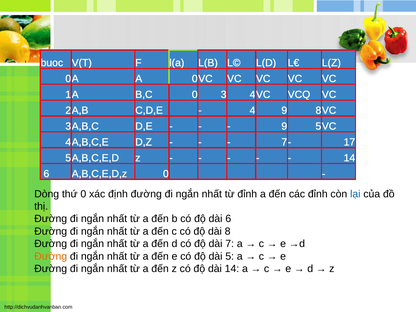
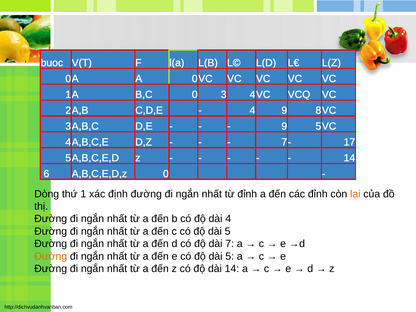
thứ 0: 0 -> 1
lại colour: blue -> orange
dài 6: 6 -> 4
8 at (228, 231): 8 -> 5
